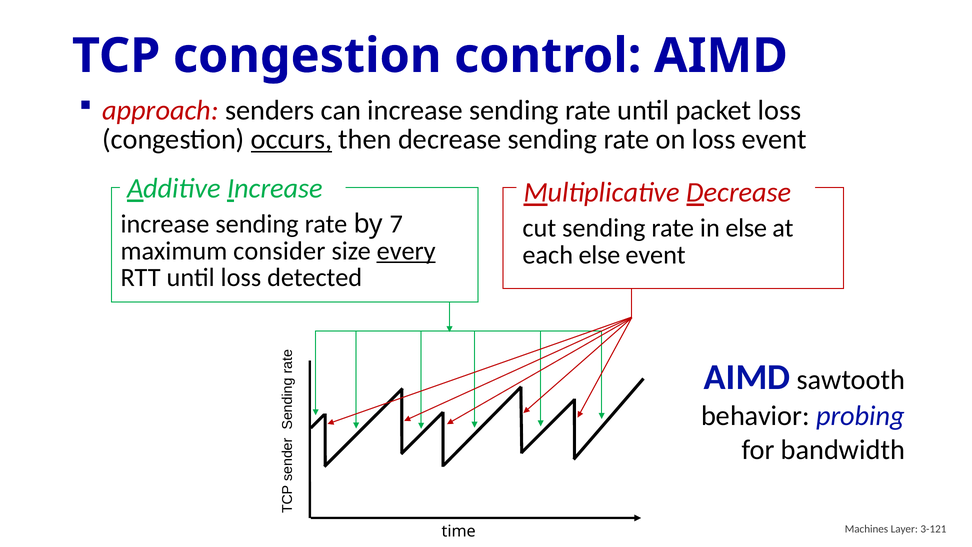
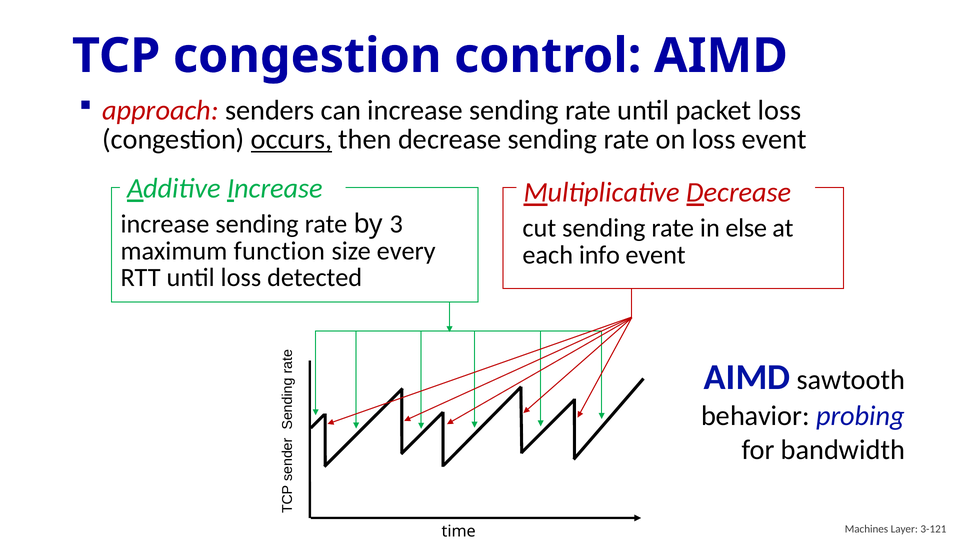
7: 7 -> 3
consider: consider -> function
every underline: present -> none
each else: else -> info
